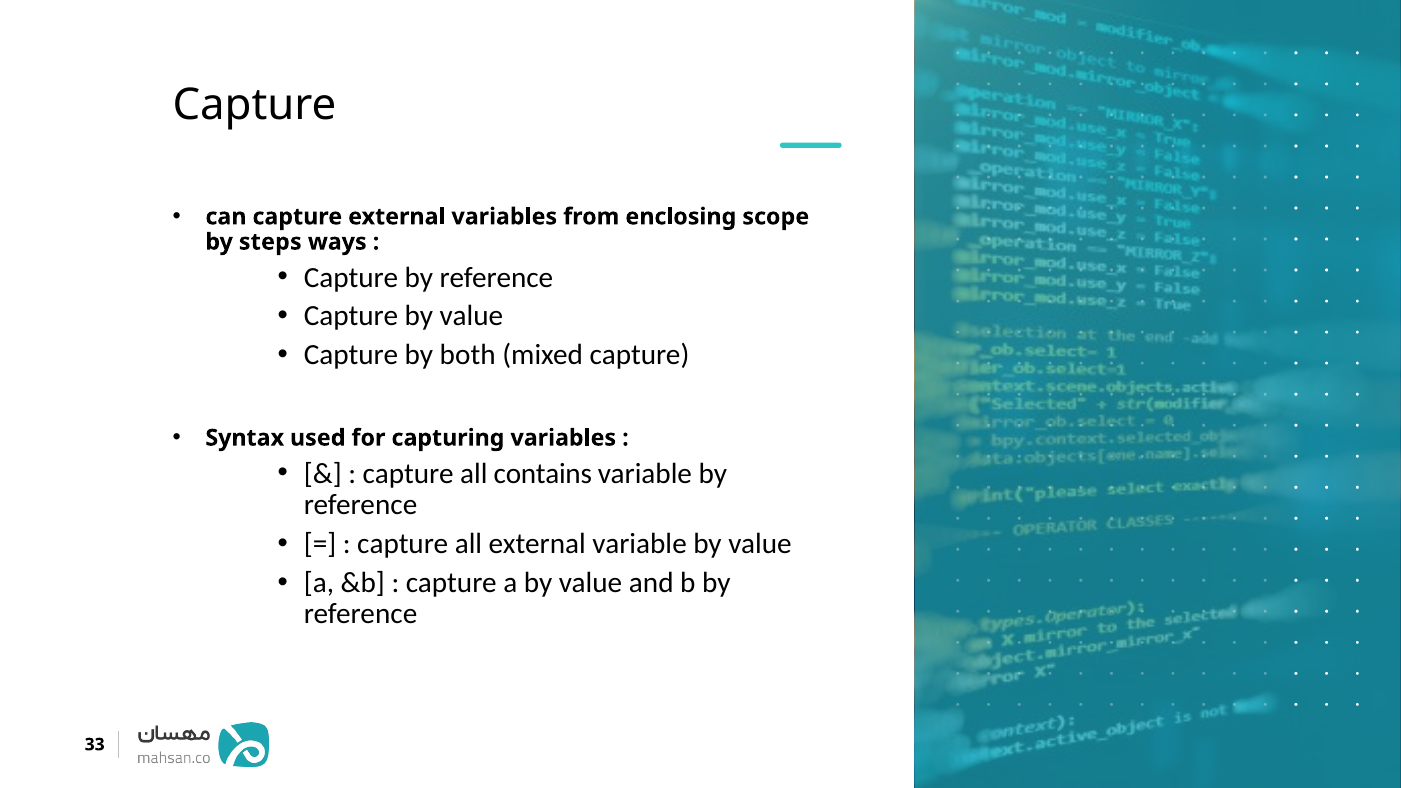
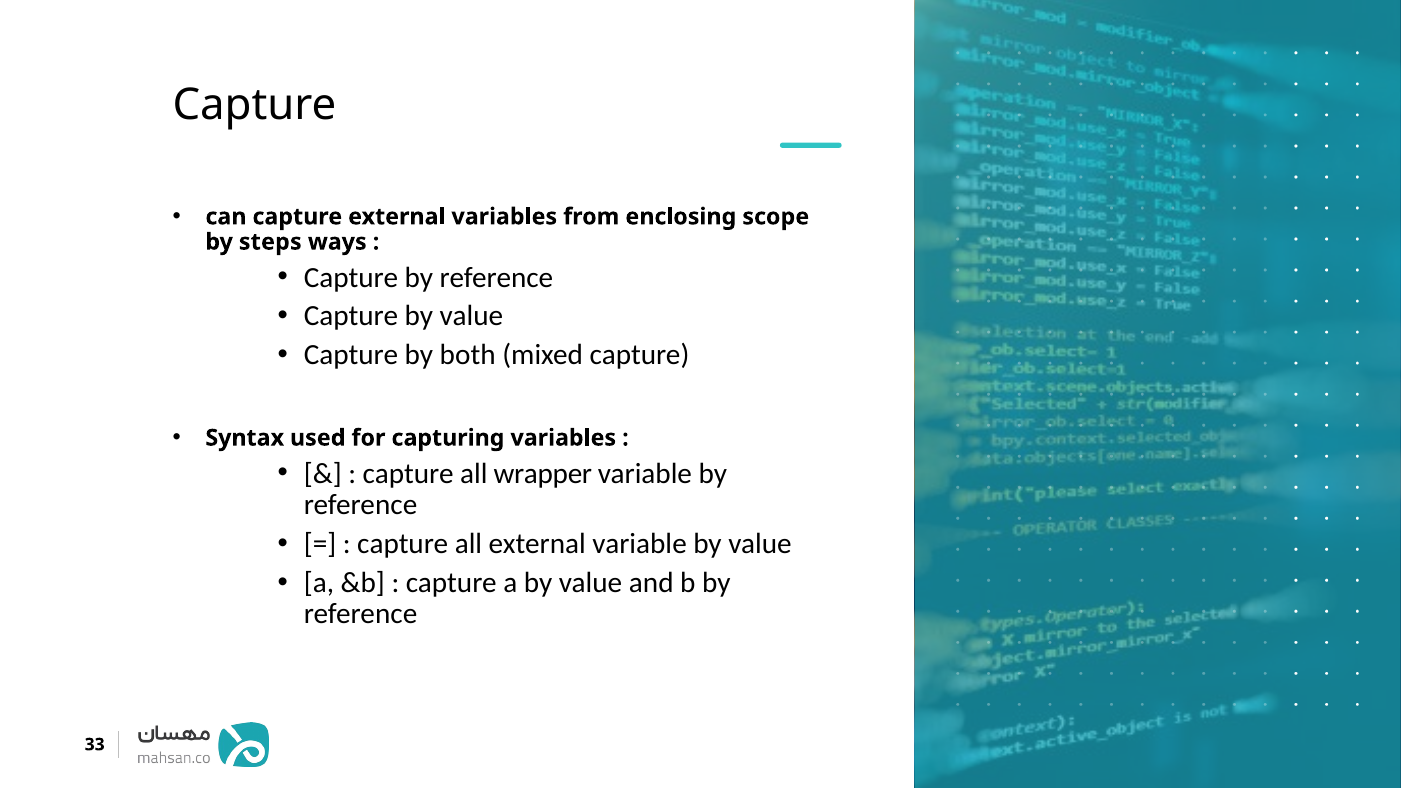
contains: contains -> wrapper
